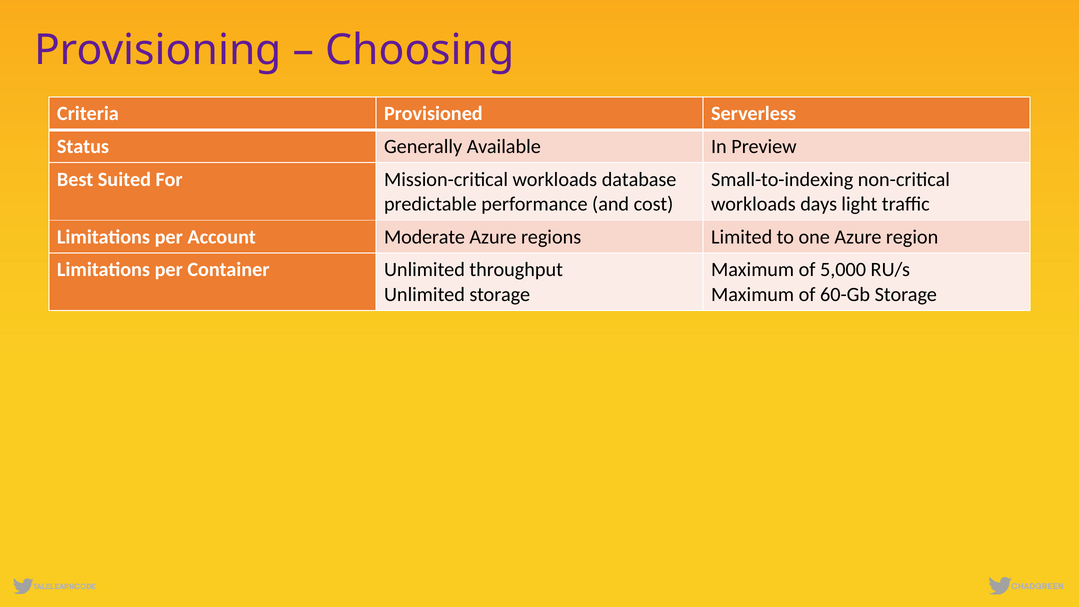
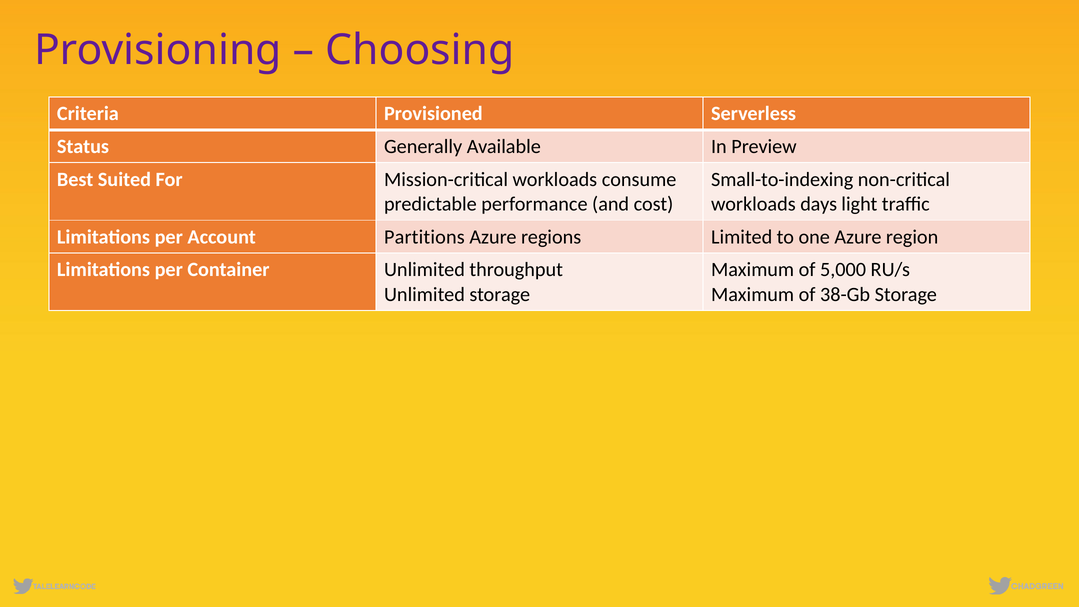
database: database -> consume
Moderate: Moderate -> Partitions
60-Gb: 60-Gb -> 38-Gb
